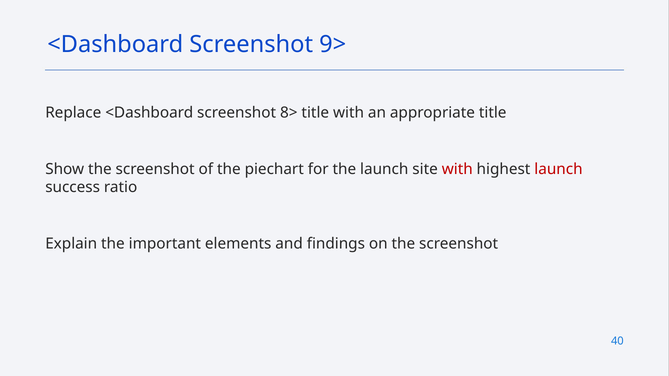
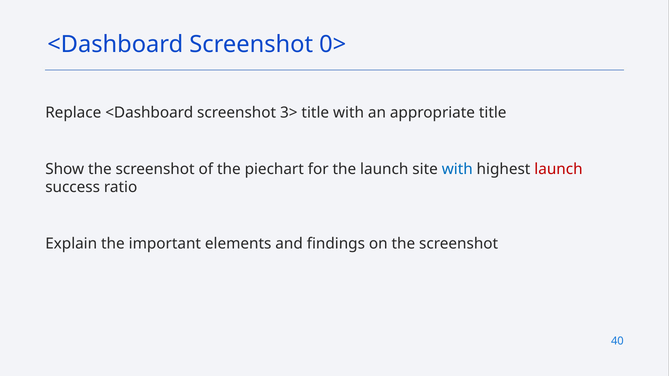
9>: 9> -> 0>
8>: 8> -> 3>
with at (457, 169) colour: red -> blue
